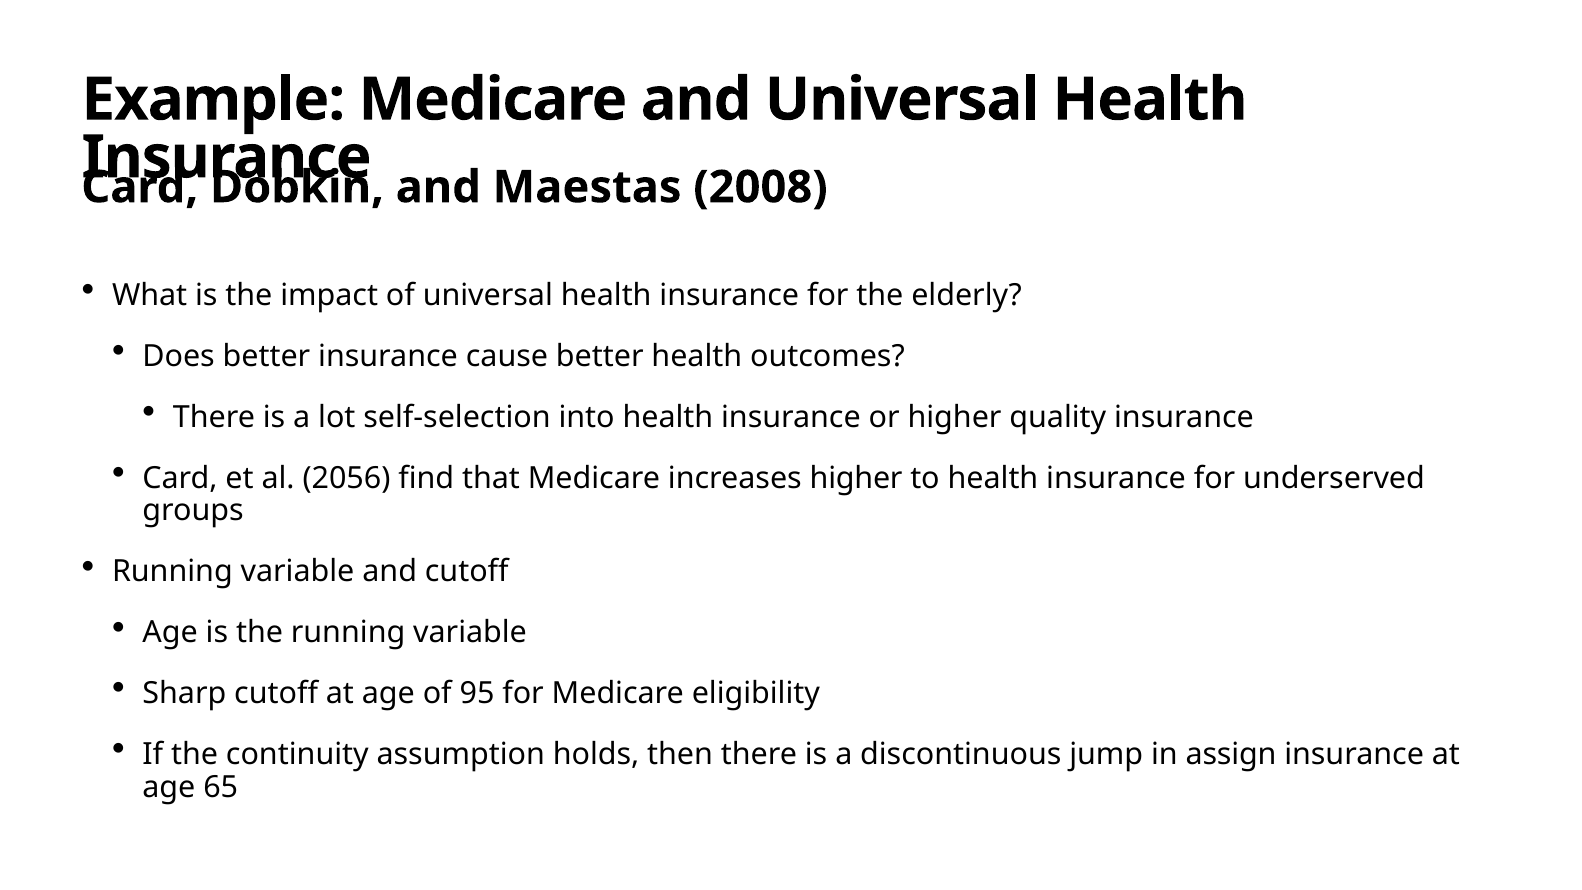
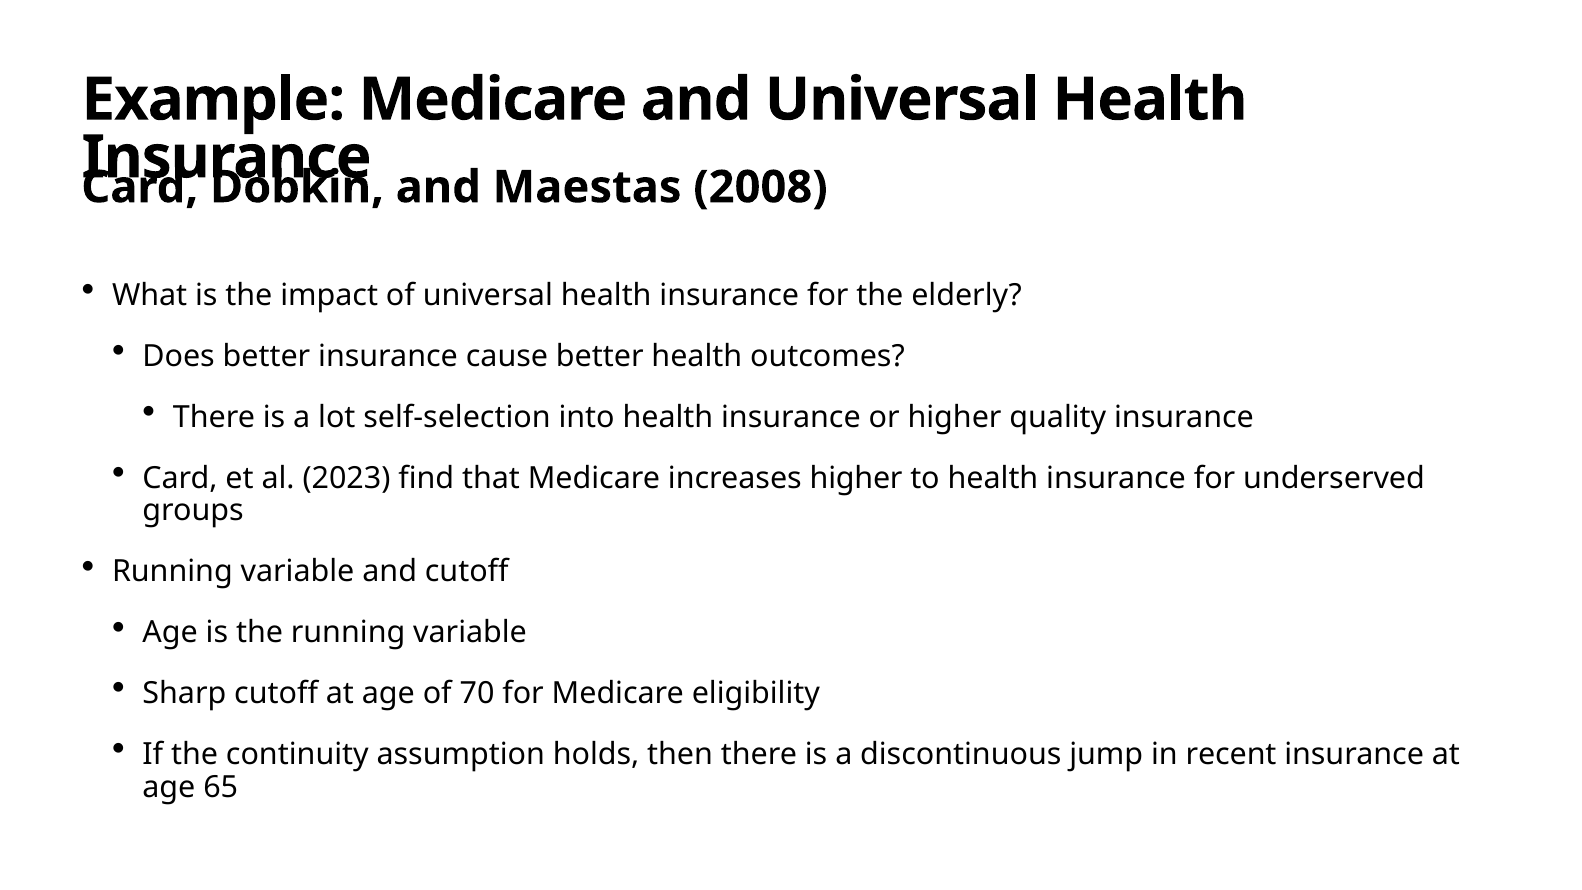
2056: 2056 -> 2023
95: 95 -> 70
assign: assign -> recent
